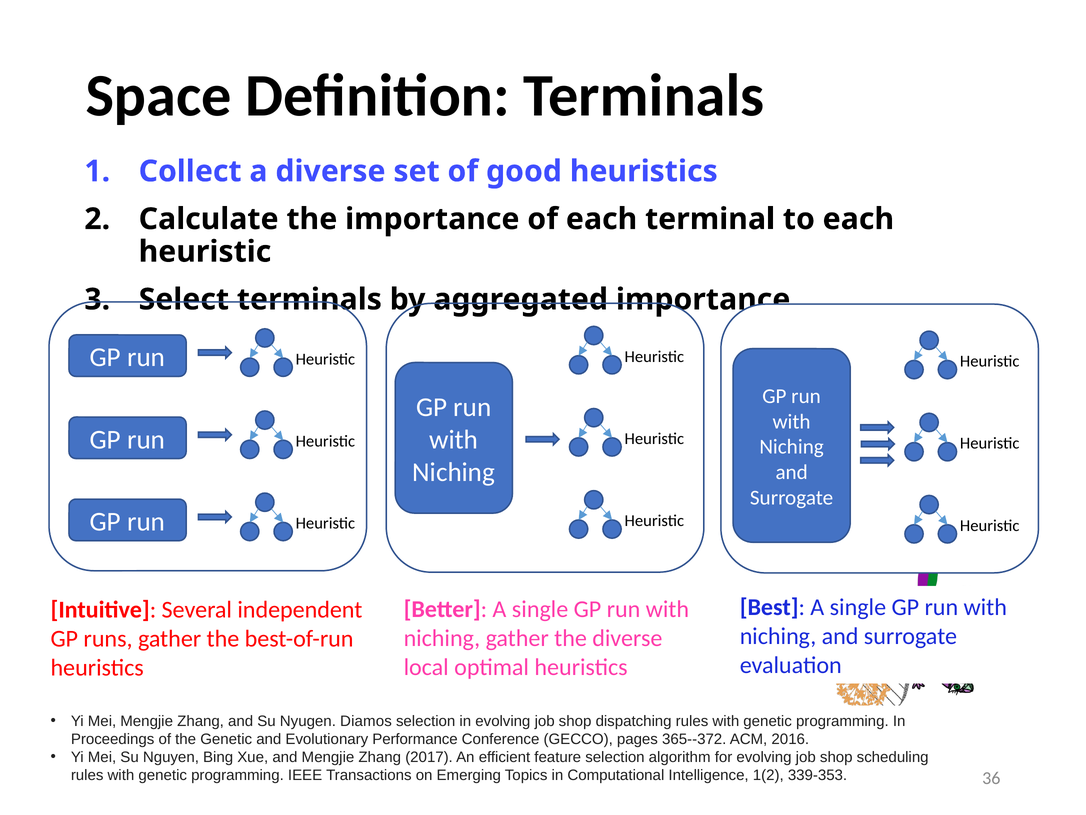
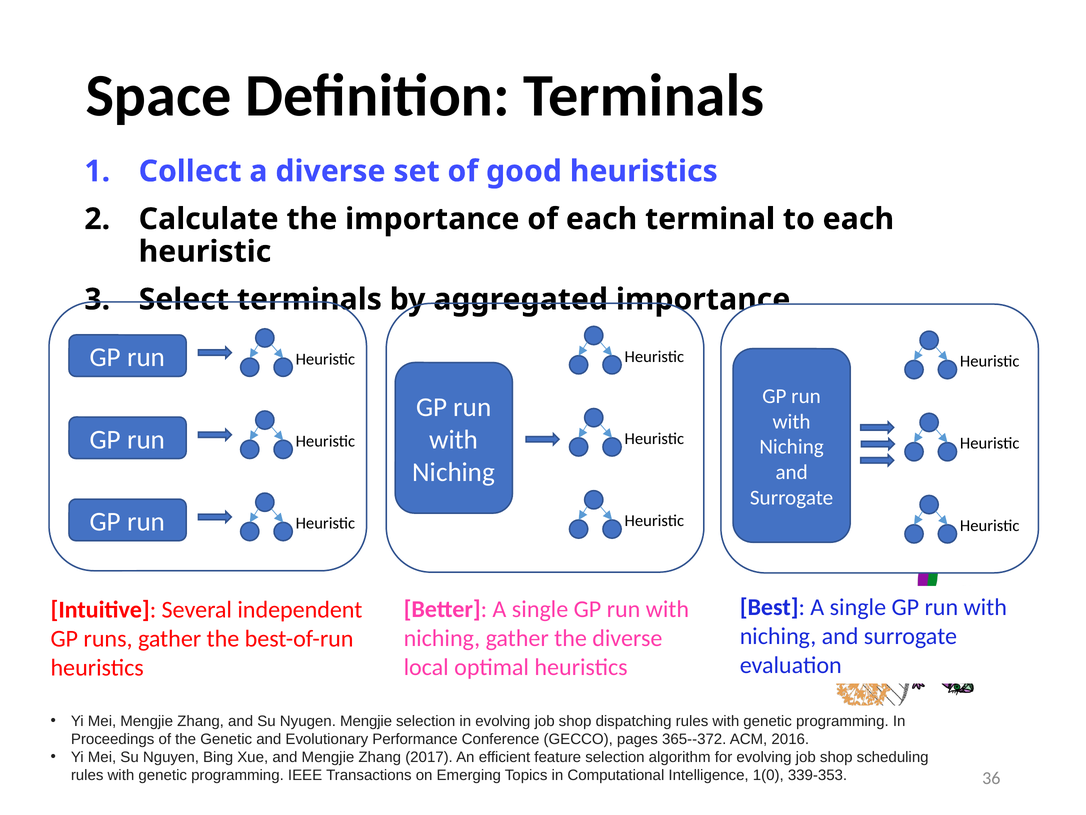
Nyugen Diamos: Diamos -> Mengjie
1(2: 1(2 -> 1(0
